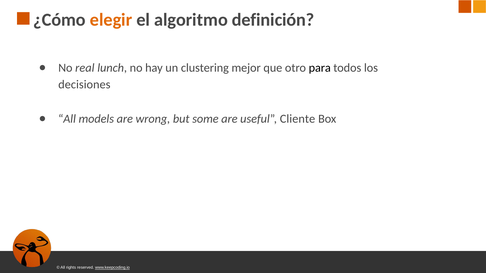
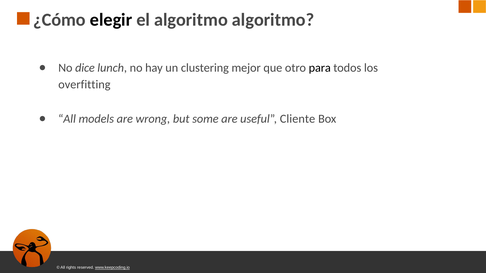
elegir colour: orange -> black
algoritmo definición: definición -> algoritmo
real: real -> dice
decisiones: decisiones -> overfitting
